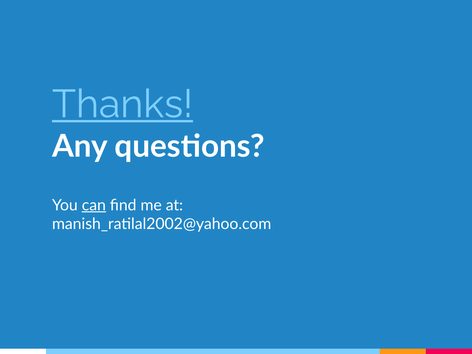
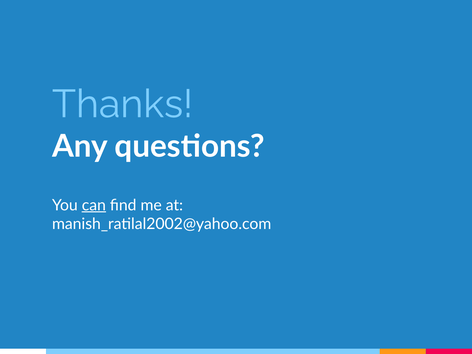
Thanks underline: present -> none
